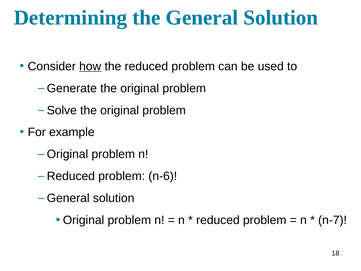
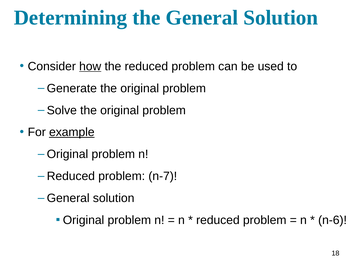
example underline: none -> present
n-6: n-6 -> n-7
n-7: n-7 -> n-6
